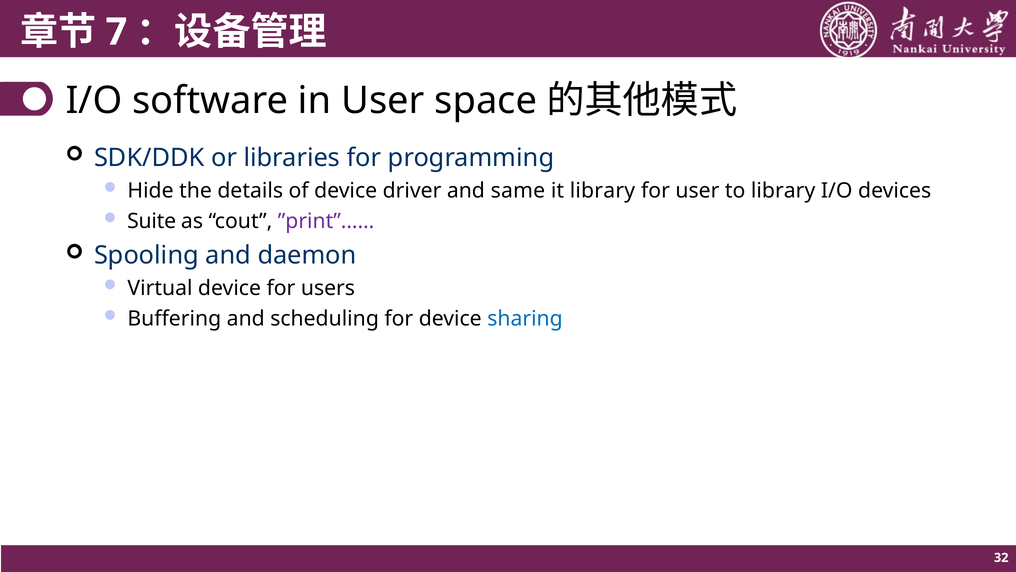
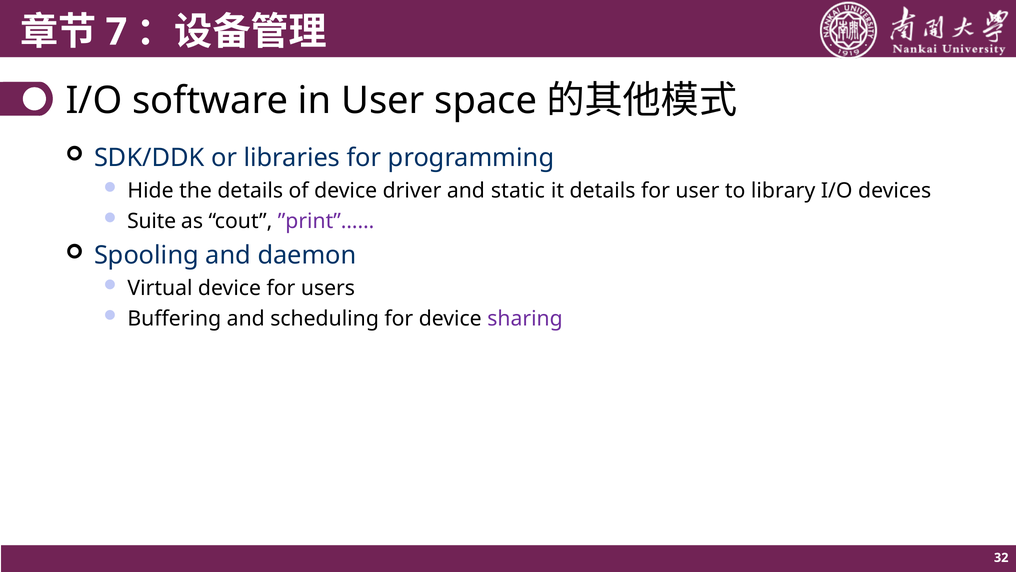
same: same -> static
it library: library -> details
sharing colour: blue -> purple
